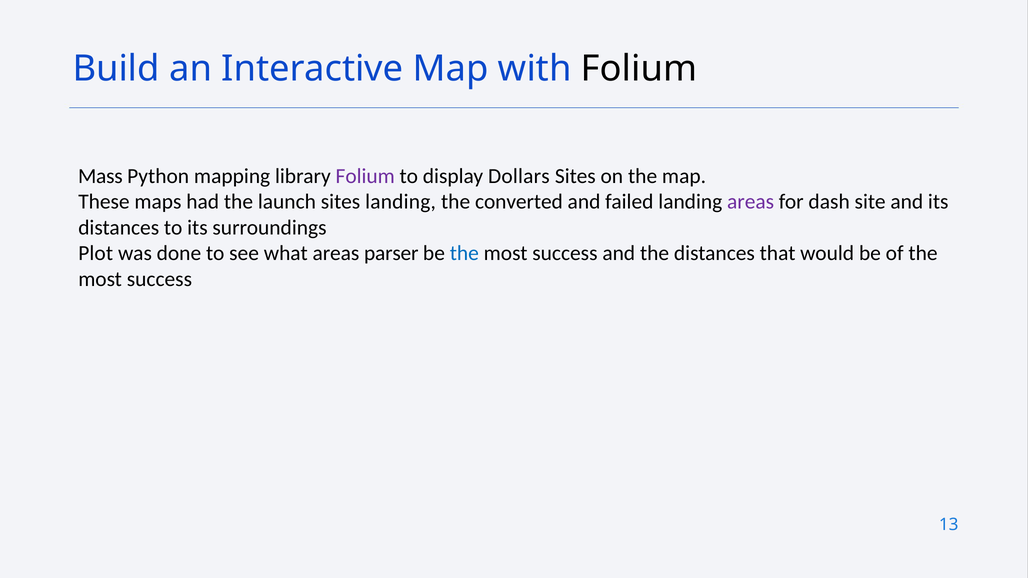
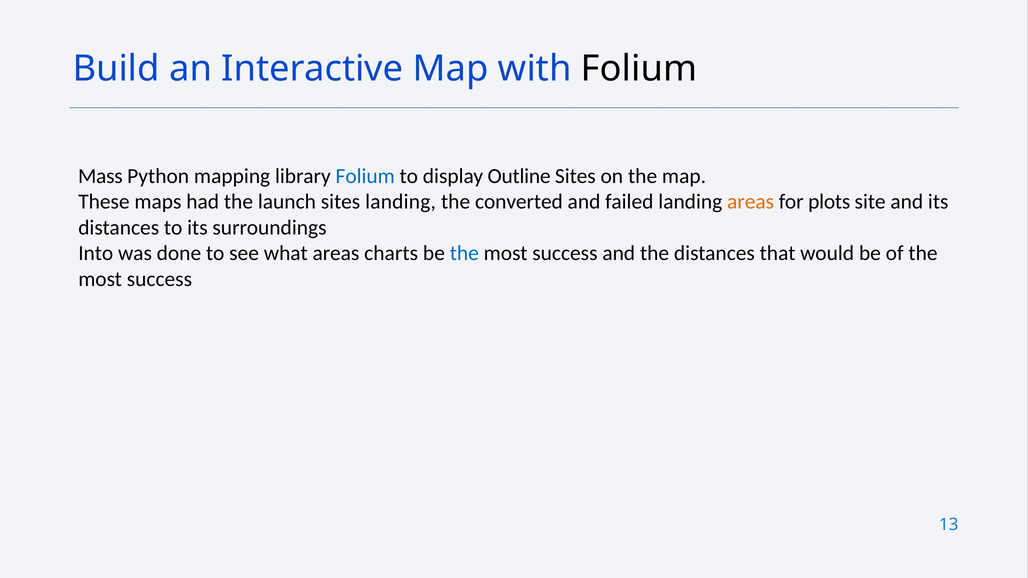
Folium at (365, 176) colour: purple -> blue
Dollars: Dollars -> Outline
areas at (751, 202) colour: purple -> orange
dash: dash -> plots
Plot: Plot -> Into
parser: parser -> charts
